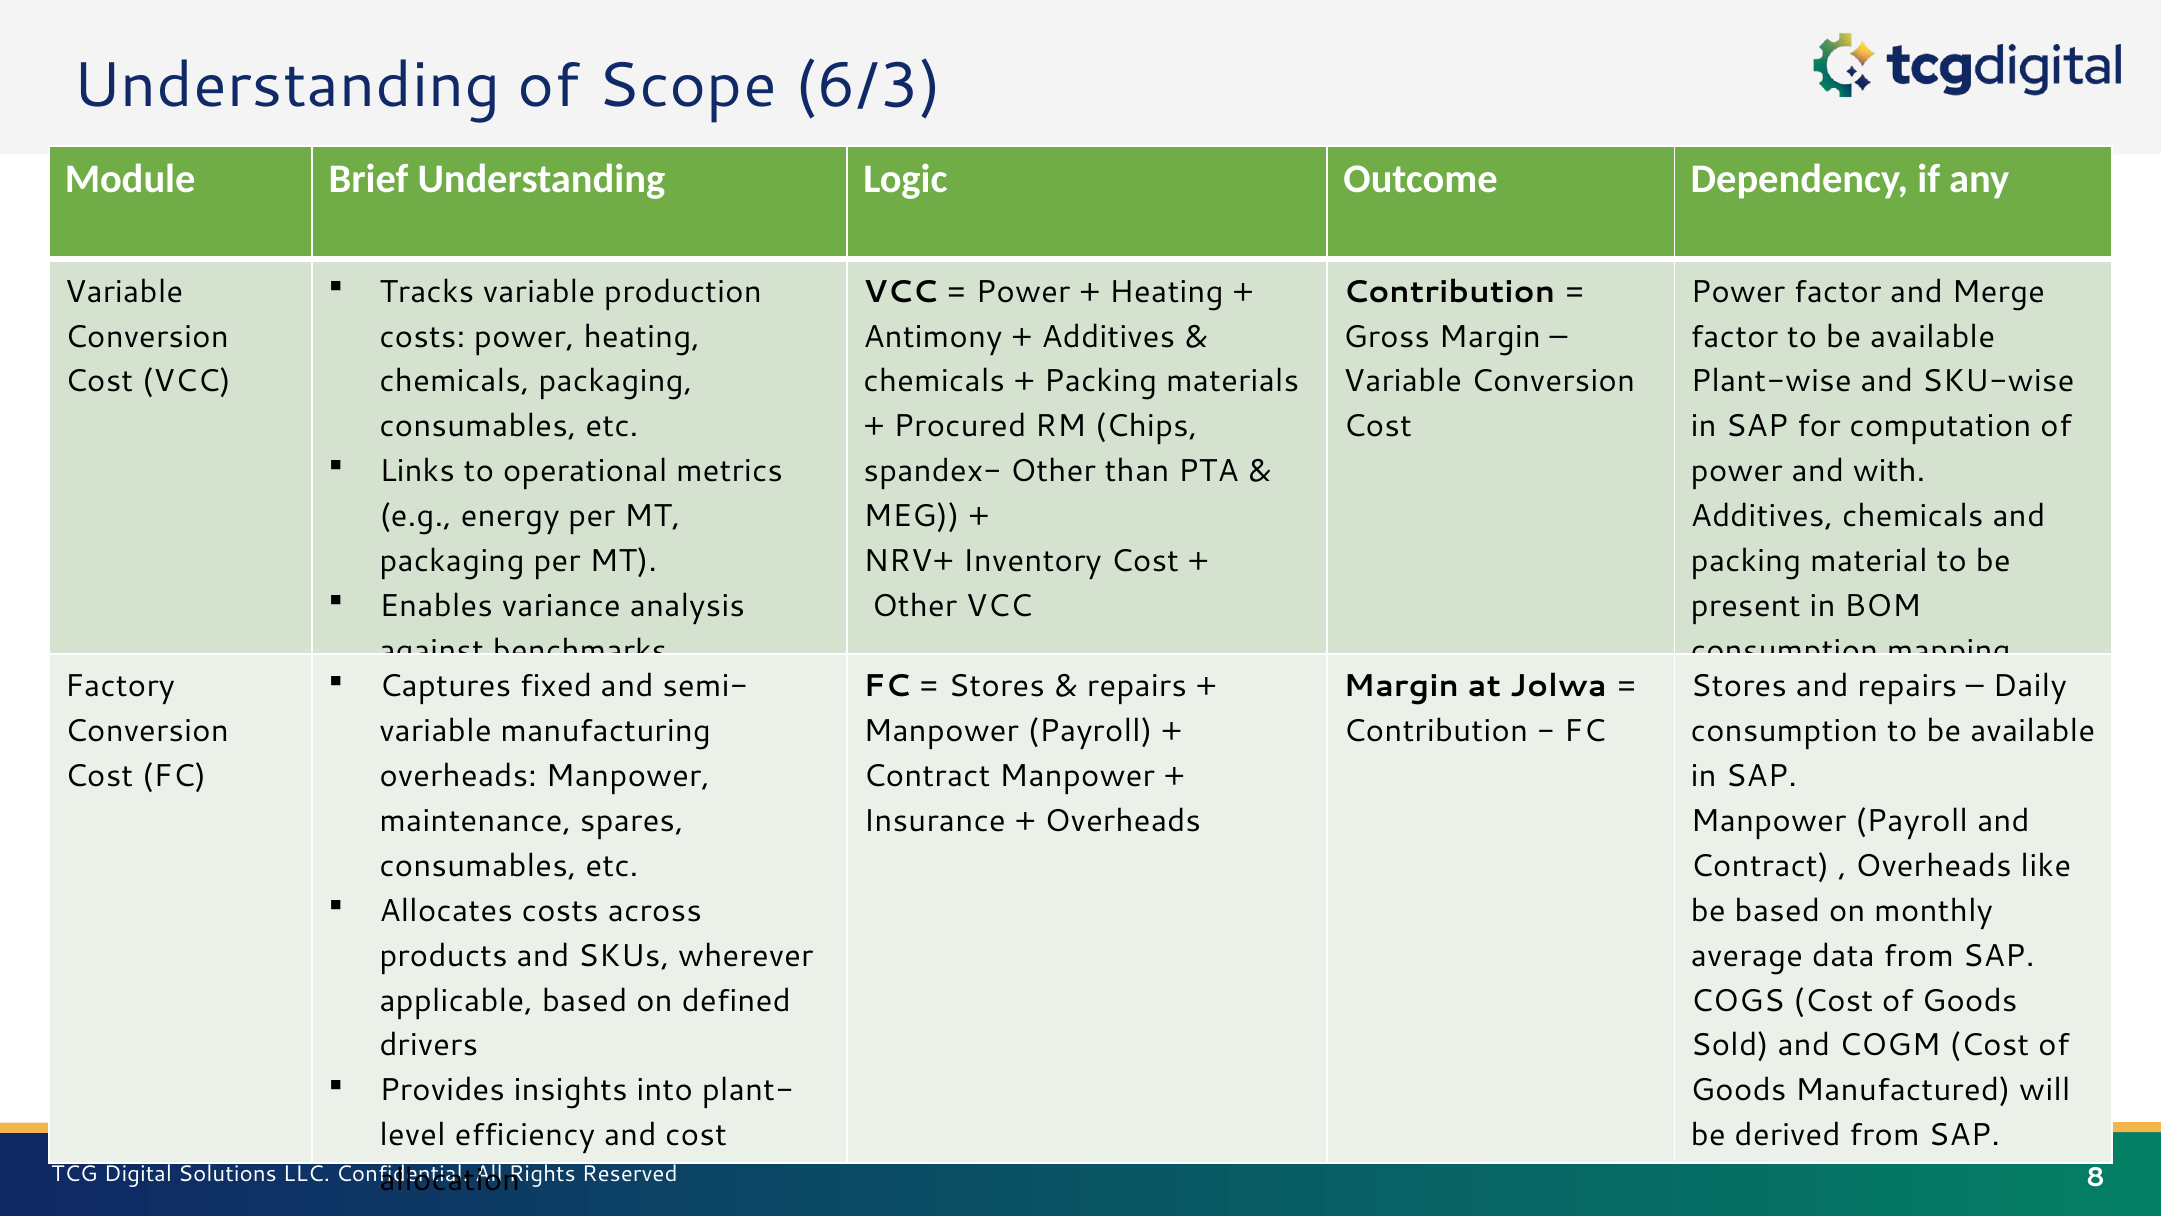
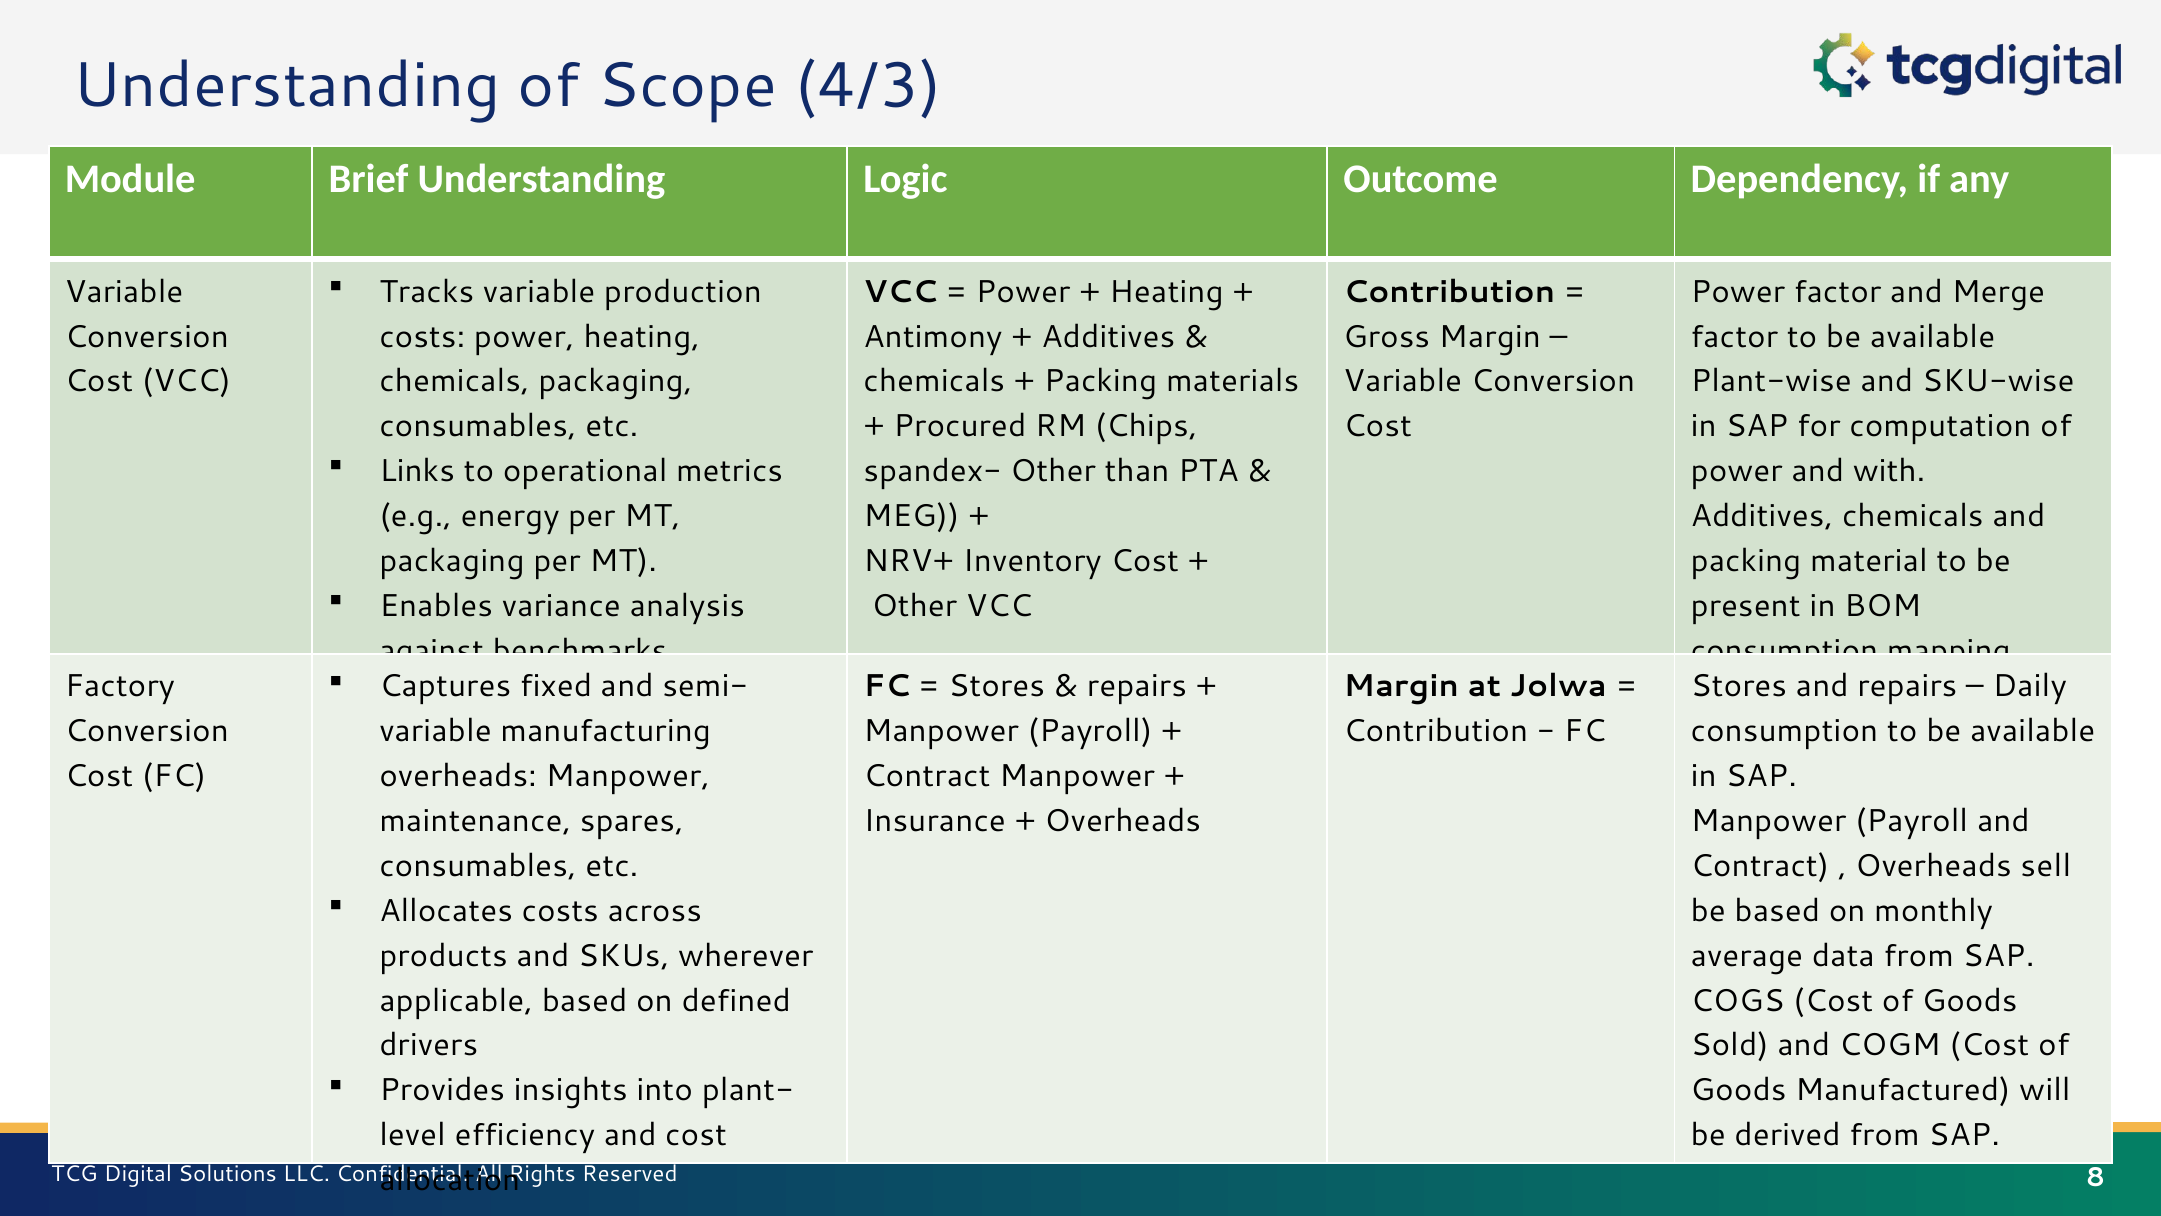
6/3: 6/3 -> 4/3
like: like -> sell
